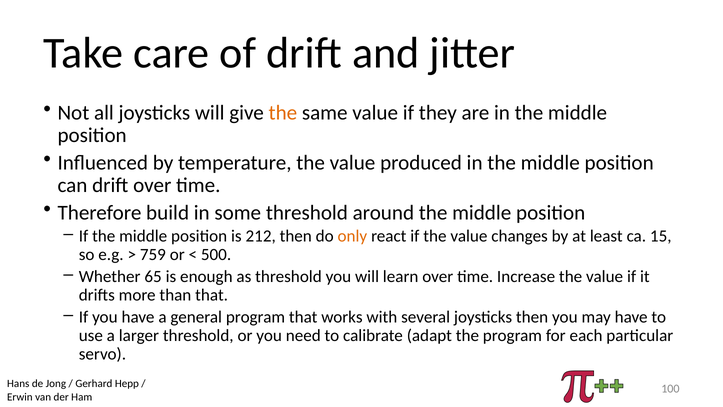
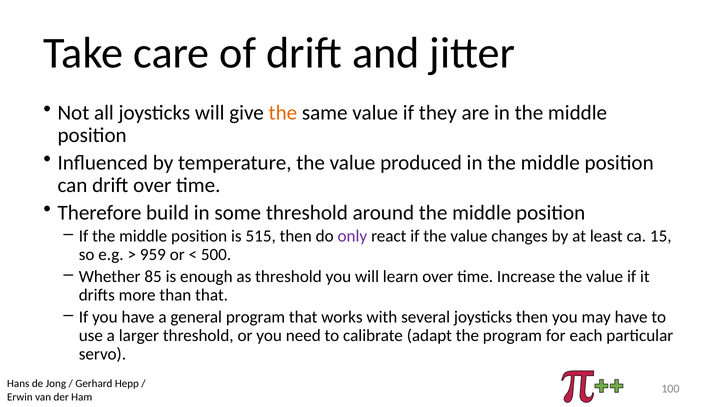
212: 212 -> 515
only colour: orange -> purple
759: 759 -> 959
65: 65 -> 85
